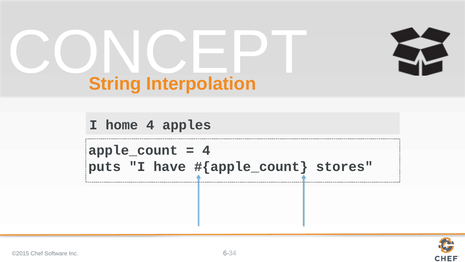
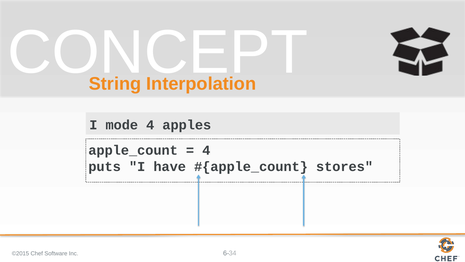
home: home -> mode
